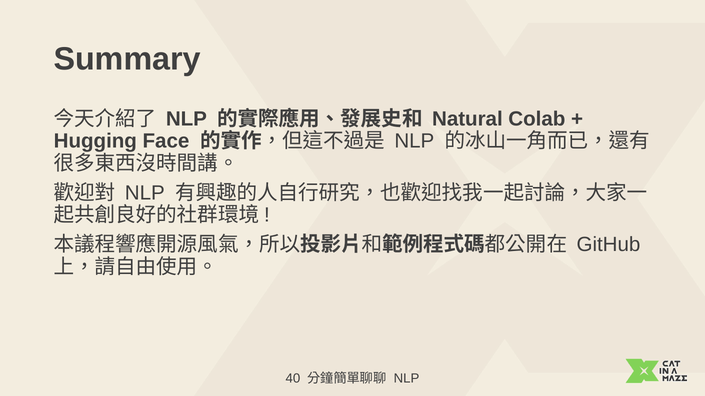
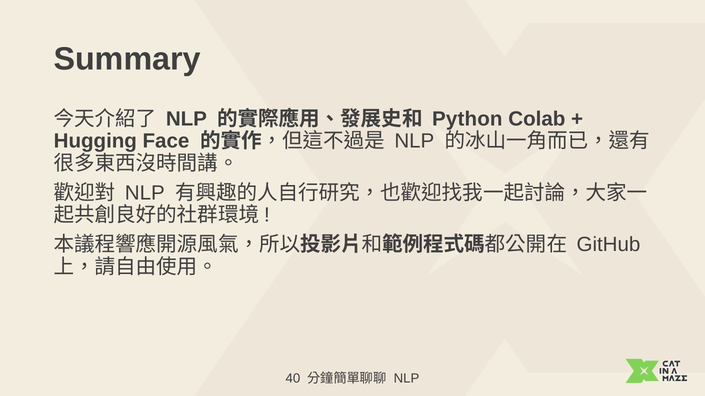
Natural: Natural -> Python
